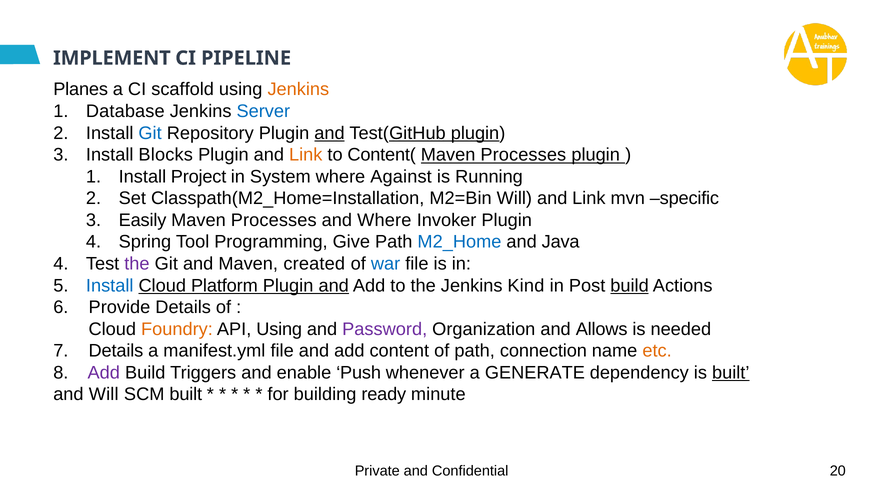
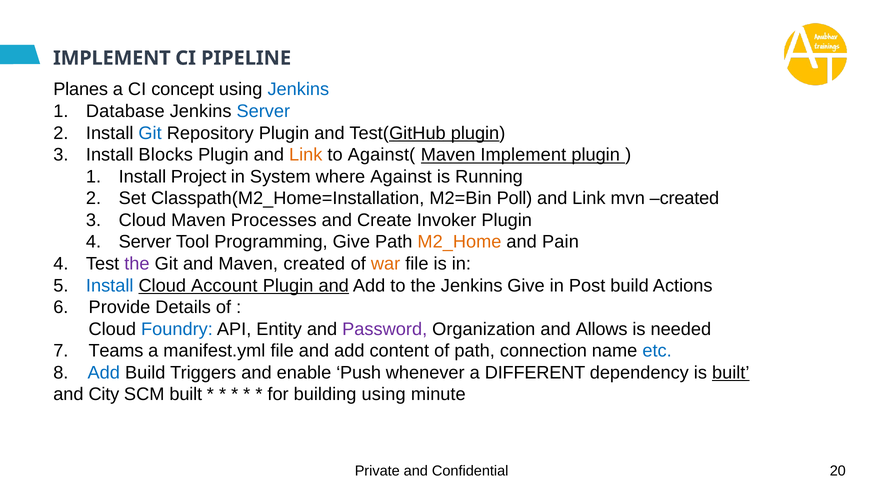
scaffold: scaffold -> concept
Jenkins at (298, 90) colour: orange -> blue
and at (330, 133) underline: present -> none
Content(: Content( -> Against(
Processes at (523, 155): Processes -> Implement
M2=Bin Will: Will -> Poll
mvn specific: specific -> created
Easily at (143, 220): Easily -> Cloud
and Where: Where -> Create
Spring at (145, 242): Spring -> Server
M2_Home colour: blue -> orange
Java: Java -> Pain
war colour: blue -> orange
Platform: Platform -> Account
Jenkins Kind: Kind -> Give
build at (630, 286) underline: present -> none
Foundry colour: orange -> blue
API Using: Using -> Entity
7 Details: Details -> Teams
etc colour: orange -> blue
Add at (104, 373) colour: purple -> blue
GENERATE: GENERATE -> DIFFERENT
and Will: Will -> City
building ready: ready -> using
